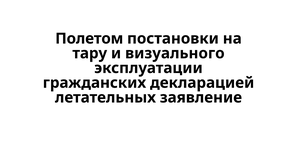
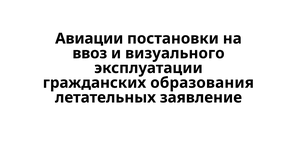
Полетом: Полетом -> Авиации
тару: тару -> ввоз
декларацией: декларацией -> образования
